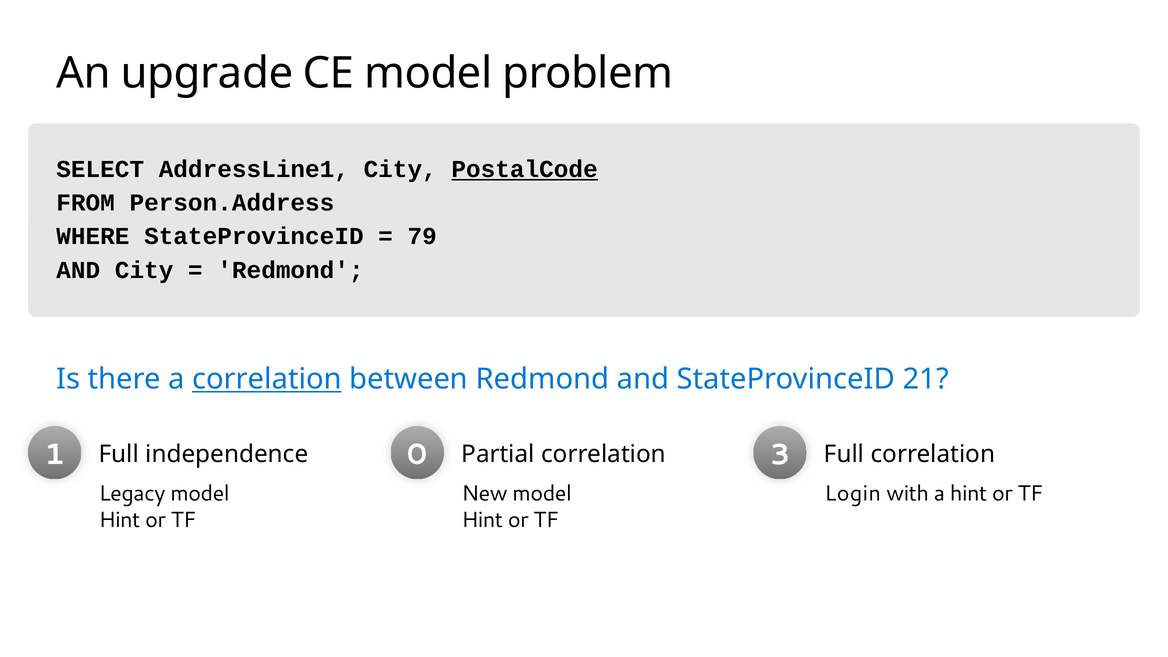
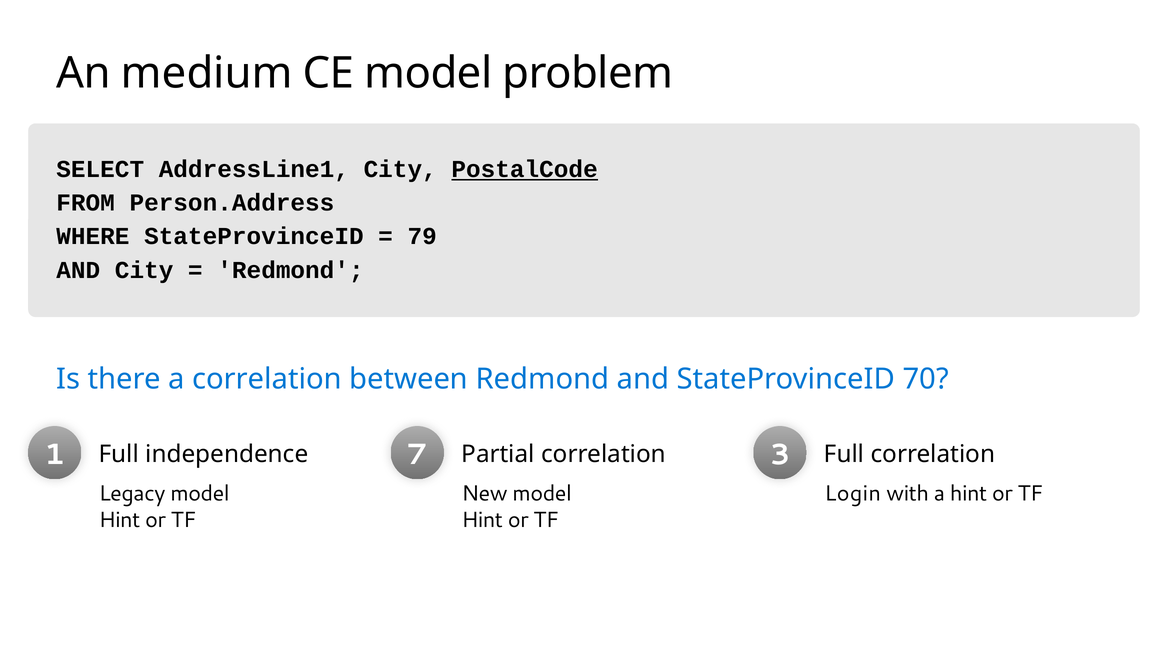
upgrade: upgrade -> medium
correlation at (267, 379) underline: present -> none
21: 21 -> 70
0: 0 -> 7
